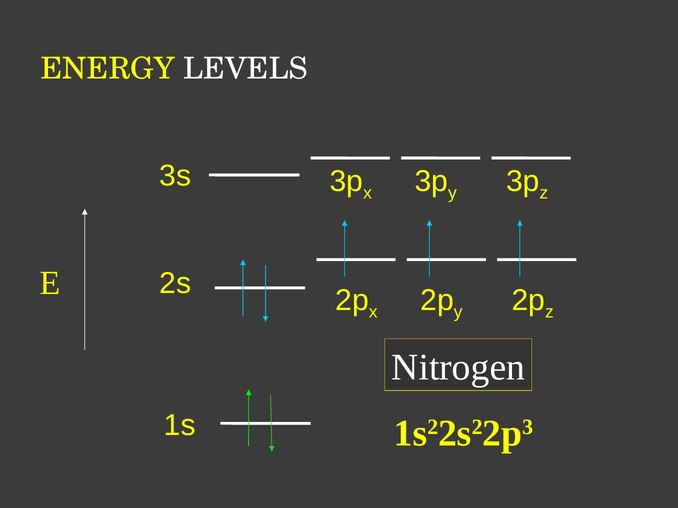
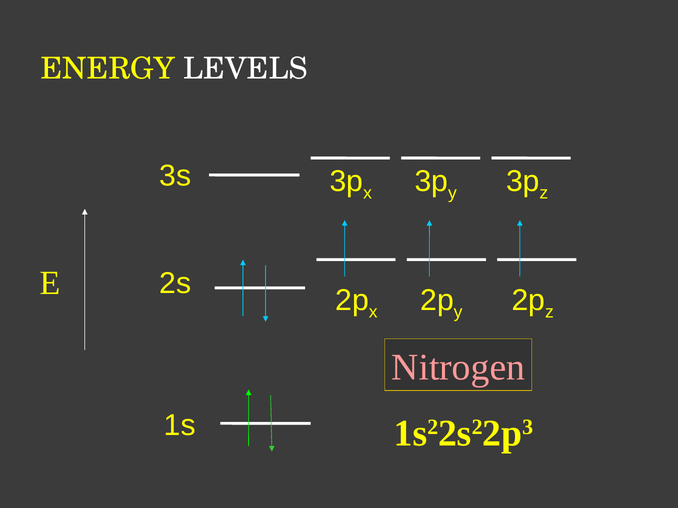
Nitrogen colour: white -> pink
